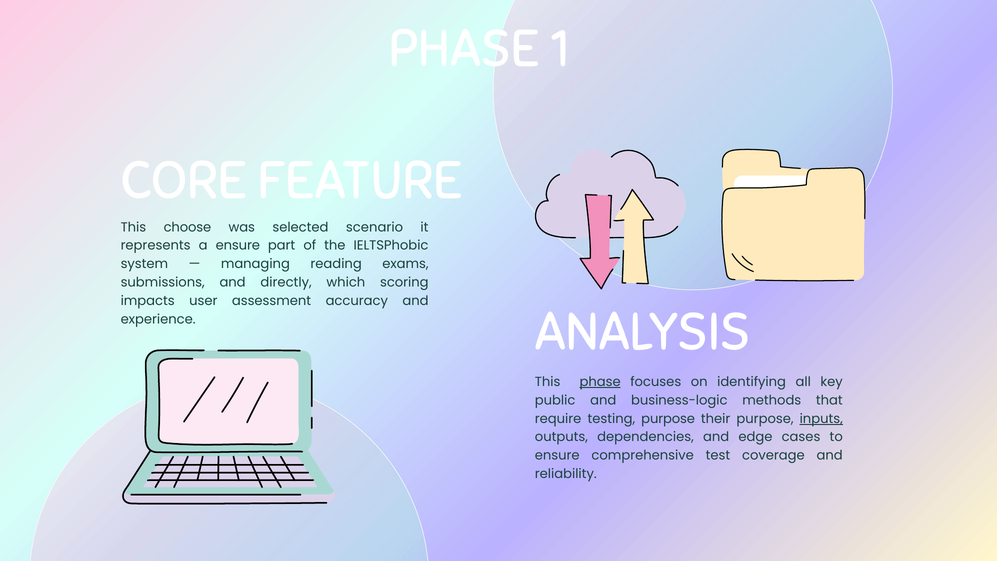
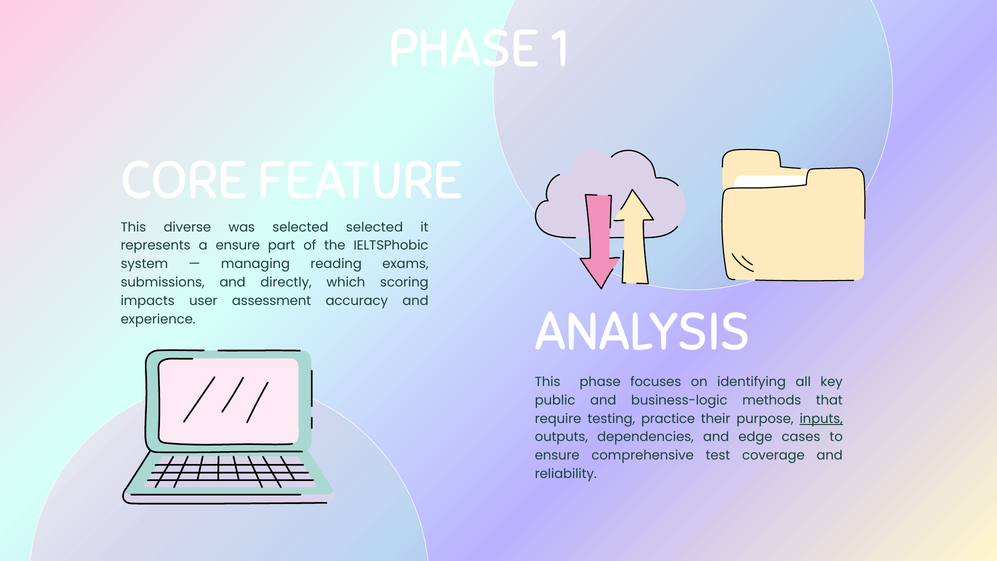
choose: choose -> diverse
selected scenario: scenario -> selected
phase at (600, 382) underline: present -> none
testing purpose: purpose -> practice
